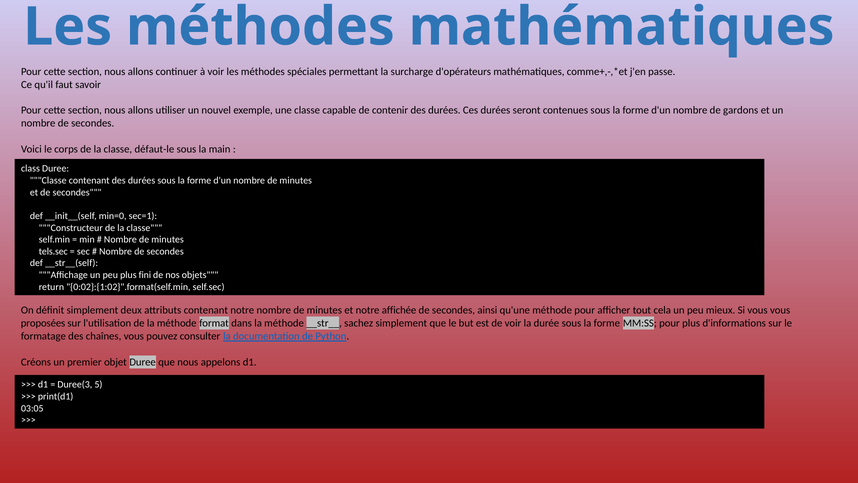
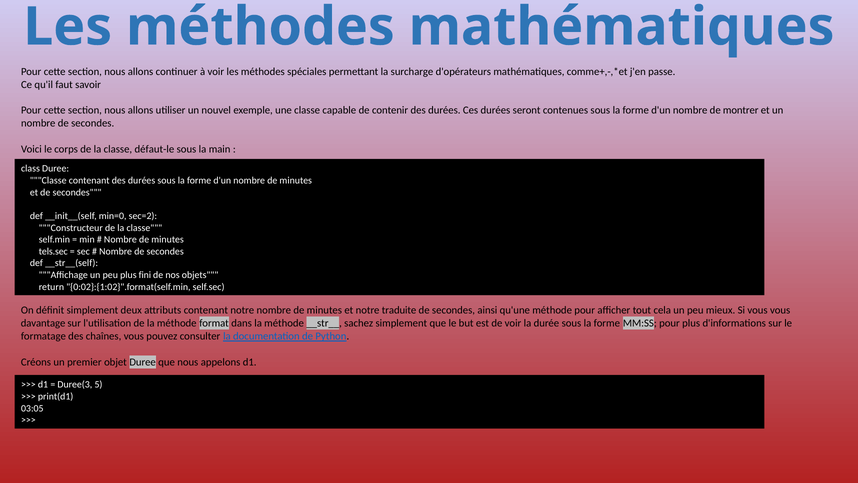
gardons: gardons -> montrer
sec=1: sec=1 -> sec=2
affichée: affichée -> traduite
proposées: proposées -> davantage
